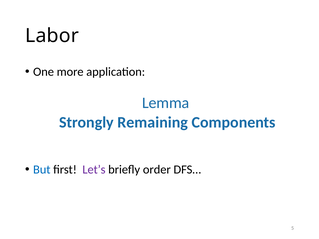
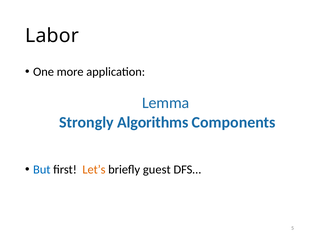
Remaining: Remaining -> Algorithms
Let’s colour: purple -> orange
order: order -> guest
